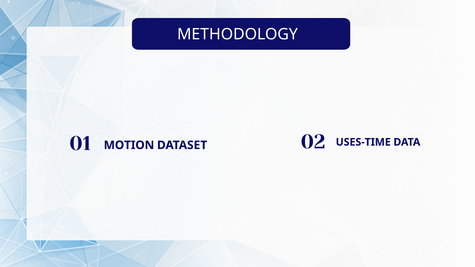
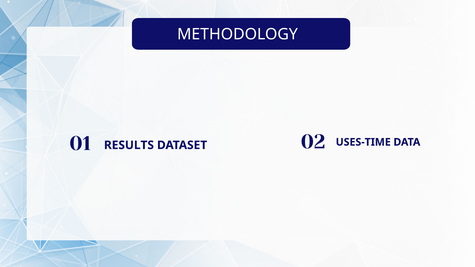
MOTION: MOTION -> RESULTS
